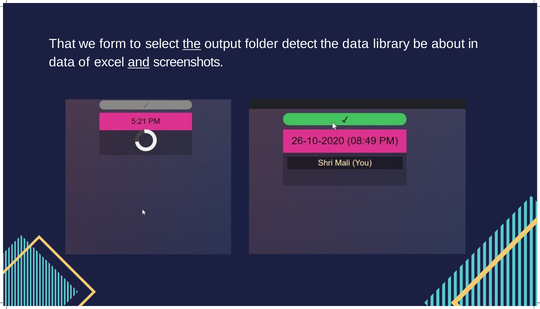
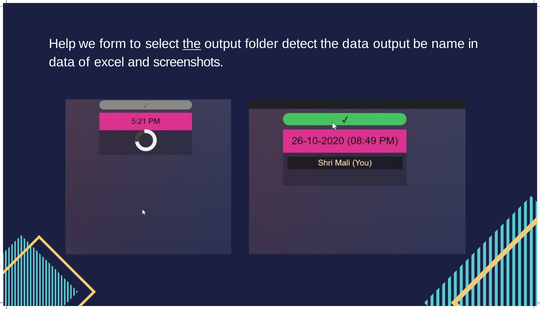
That: That -> Help
data library: library -> output
about: about -> name
and underline: present -> none
